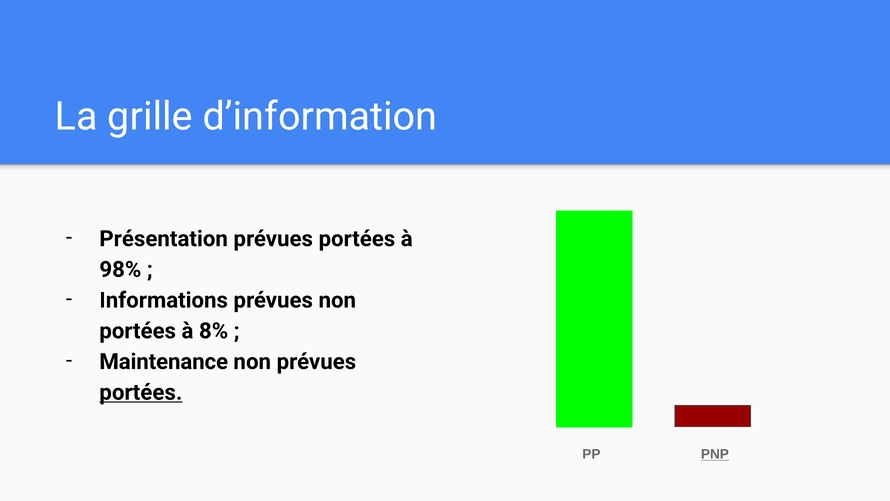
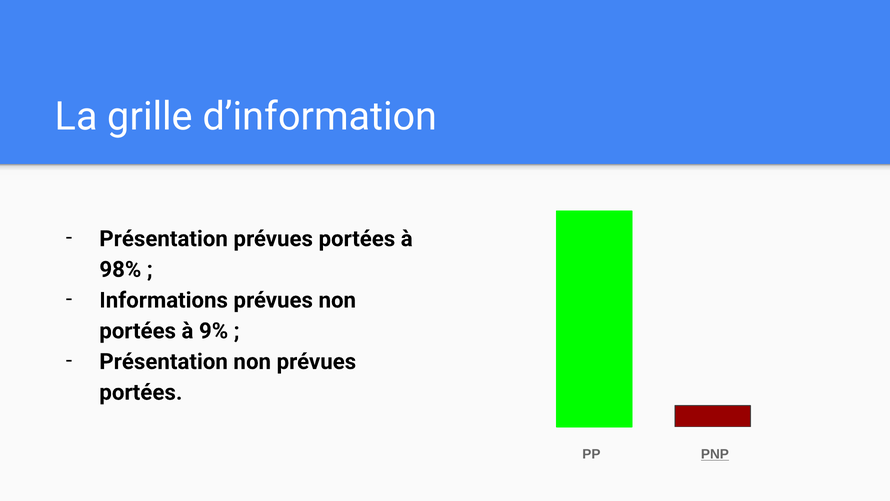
8%: 8% -> 9%
Maintenance at (164, 361): Maintenance -> Présentation
portées at (141, 392) underline: present -> none
